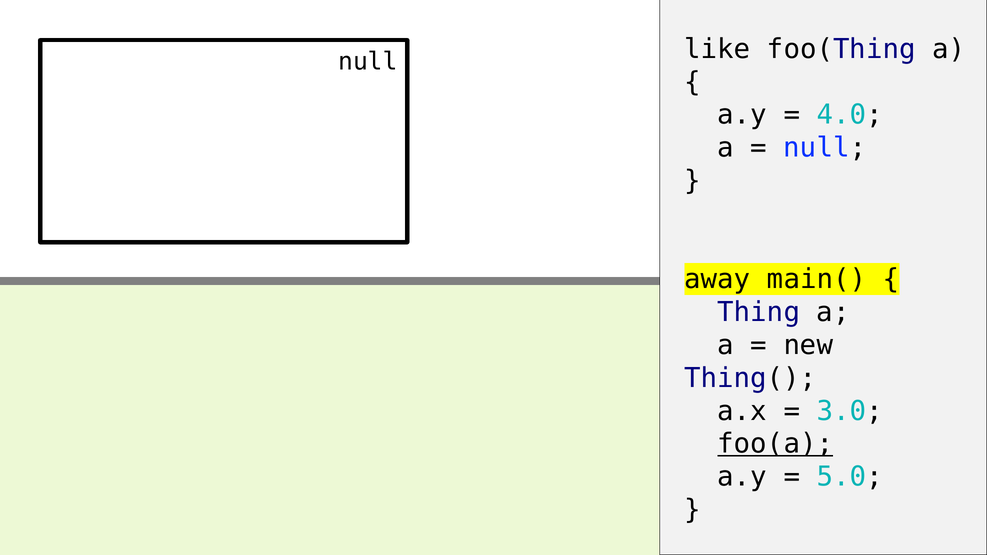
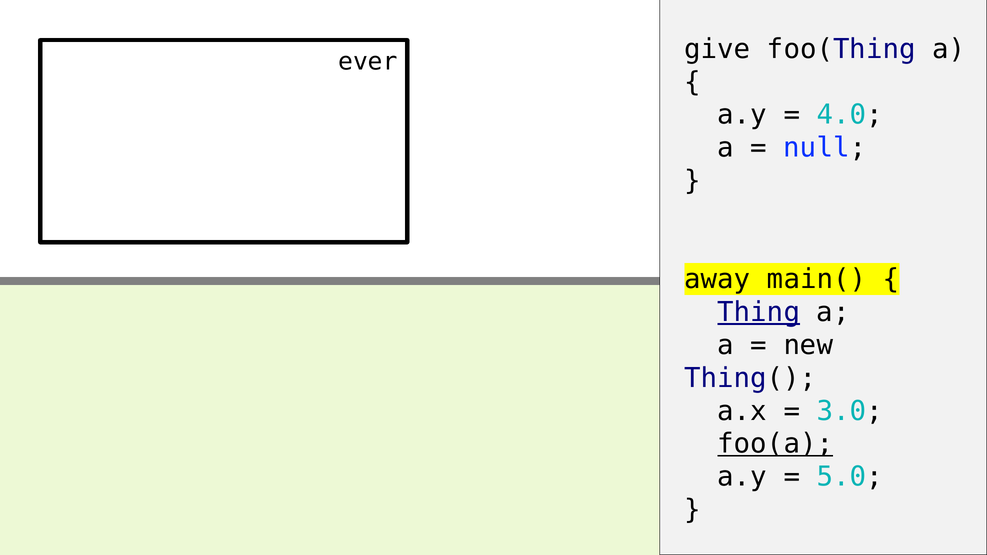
like: like -> give
null at (368, 61): null -> ever
Thing underline: none -> present
